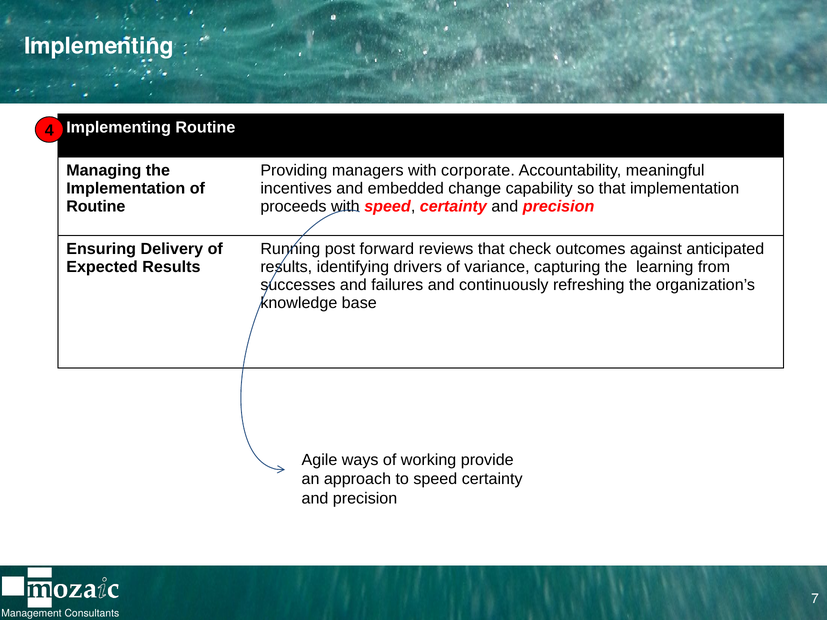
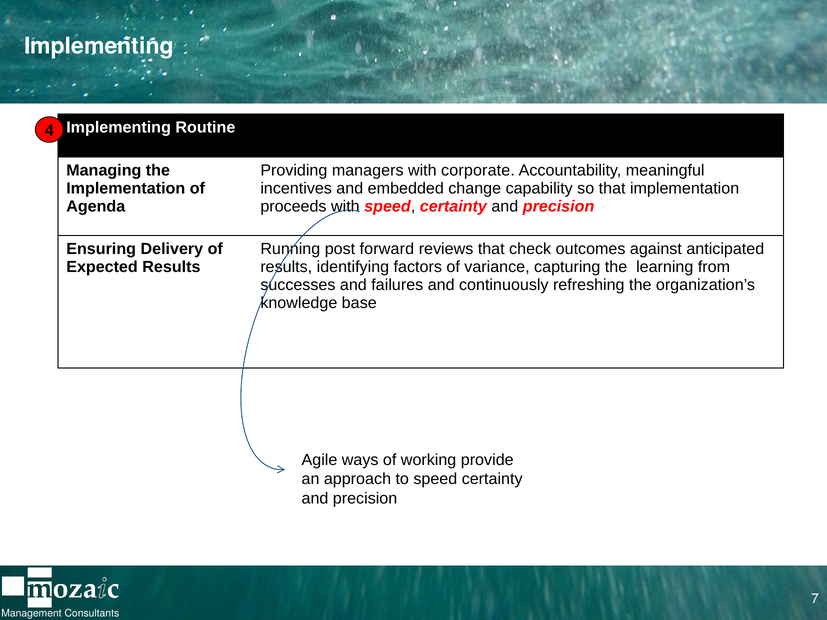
Routine at (96, 207): Routine -> Agenda
drivers: drivers -> factors
